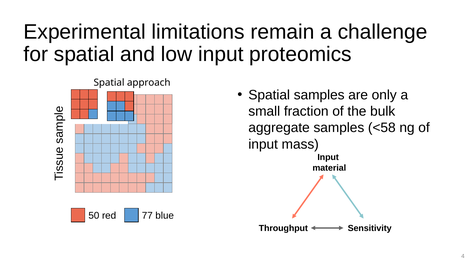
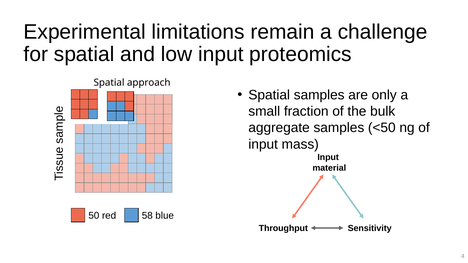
<58: <58 -> <50
77: 77 -> 58
